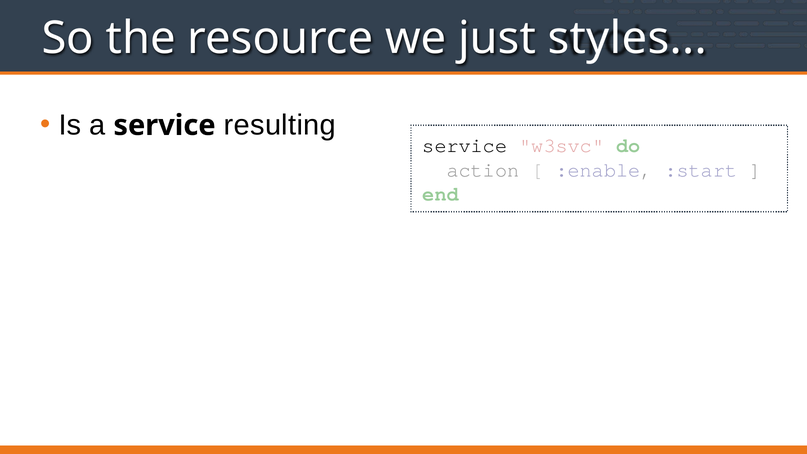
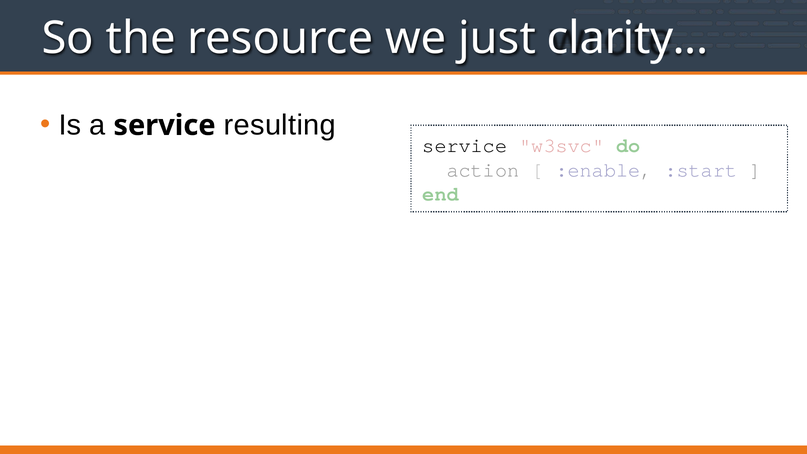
styles: styles -> clarity
